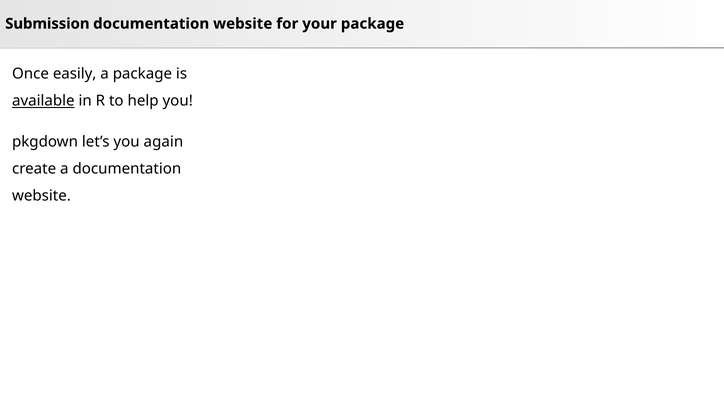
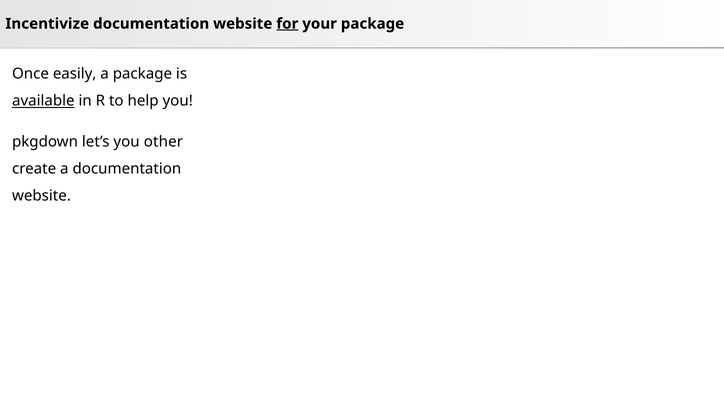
Submission: Submission -> Incentivize
for underline: none -> present
again: again -> other
